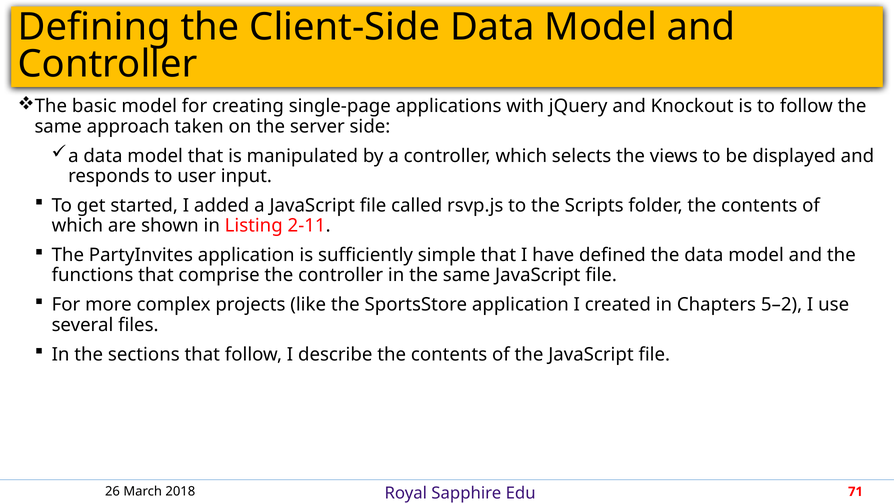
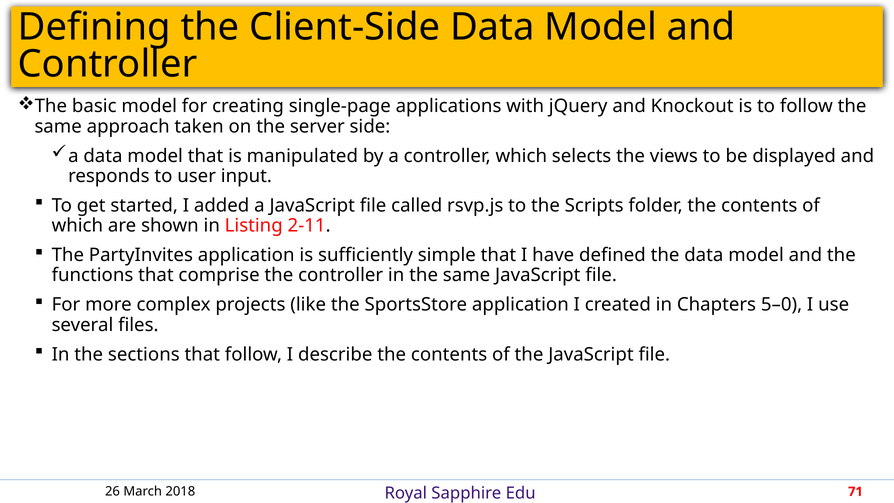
5–2: 5–2 -> 5–0
